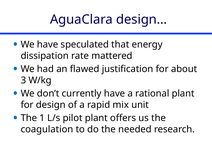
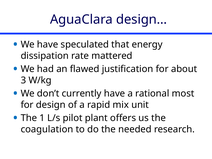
rational plant: plant -> most
